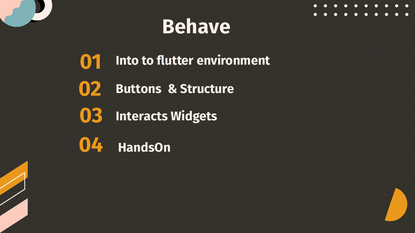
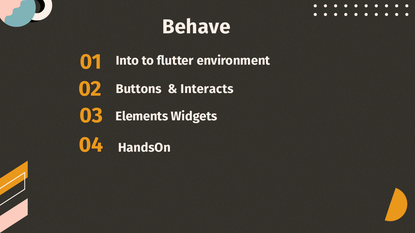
Structure: Structure -> Interacts
Interacts: Interacts -> Elements
